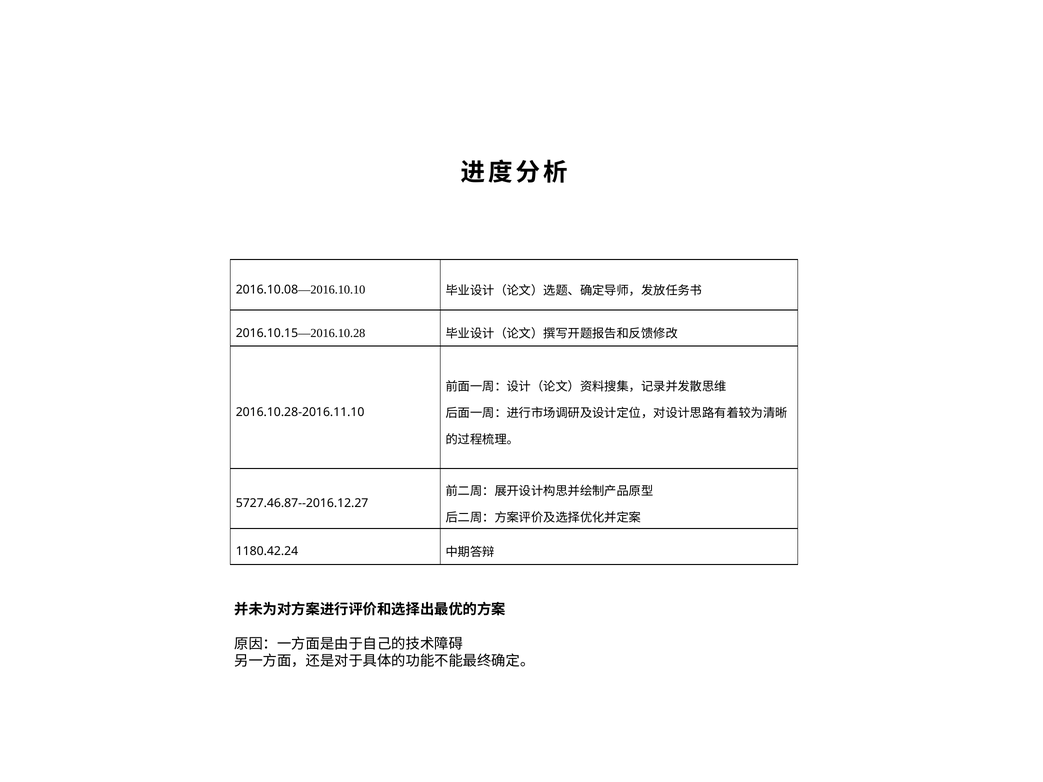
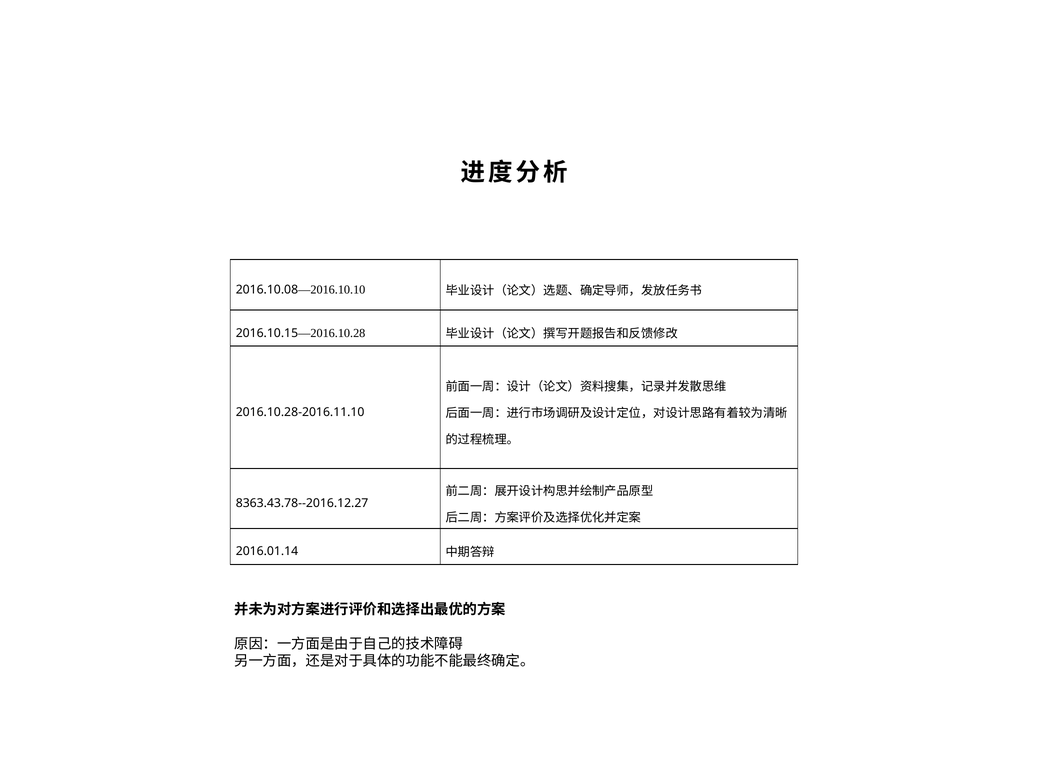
5727.46.87--2016.12.27: 5727.46.87--2016.12.27 -> 8363.43.78--2016.12.27
1180.42.24: 1180.42.24 -> 2016.01.14
